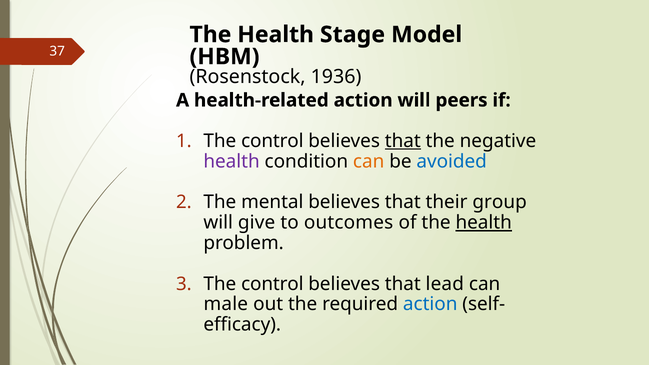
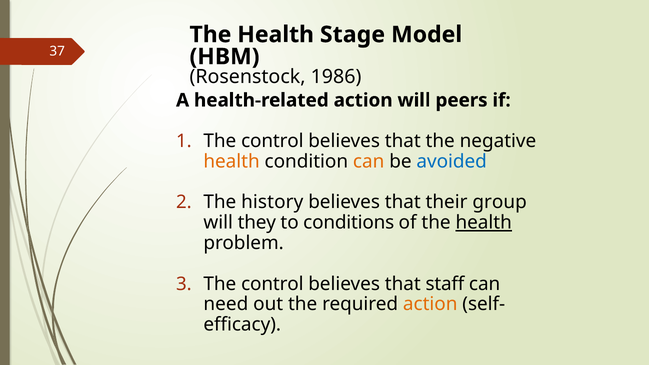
1936: 1936 -> 1986
that at (403, 141) underline: present -> none
health at (232, 161) colour: purple -> orange
mental: mental -> history
give: give -> they
outcomes: outcomes -> conditions
lead: lead -> staff
male: male -> need
action at (430, 304) colour: blue -> orange
